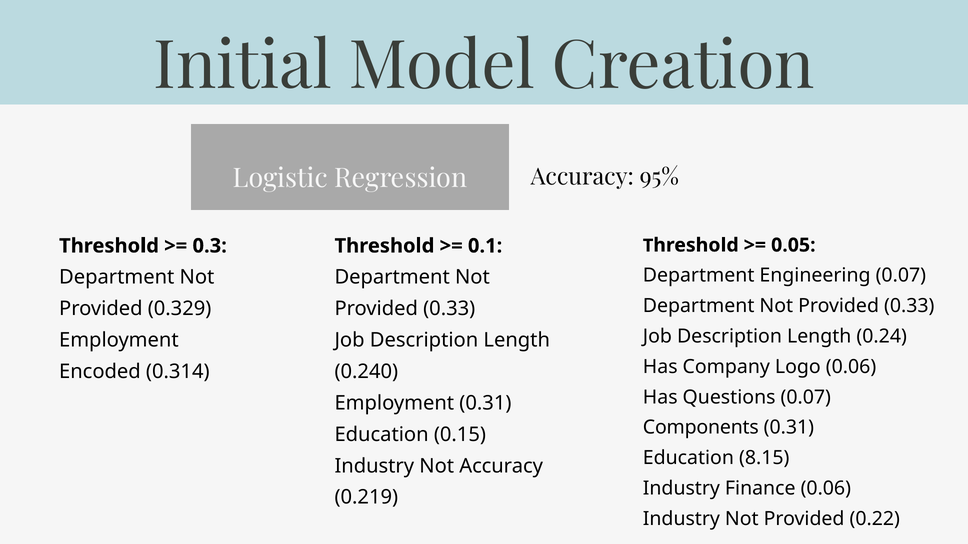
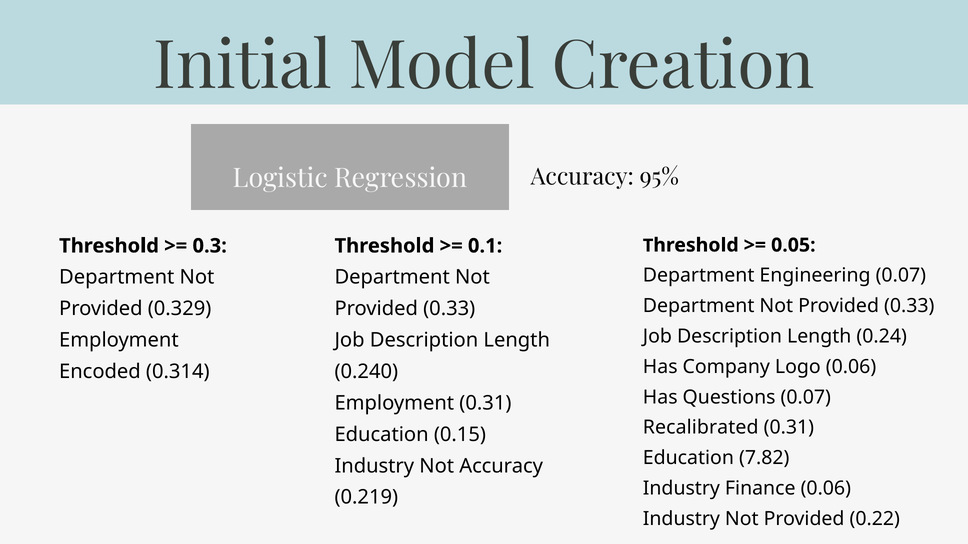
Components: Components -> Recalibrated
8.15: 8.15 -> 7.82
